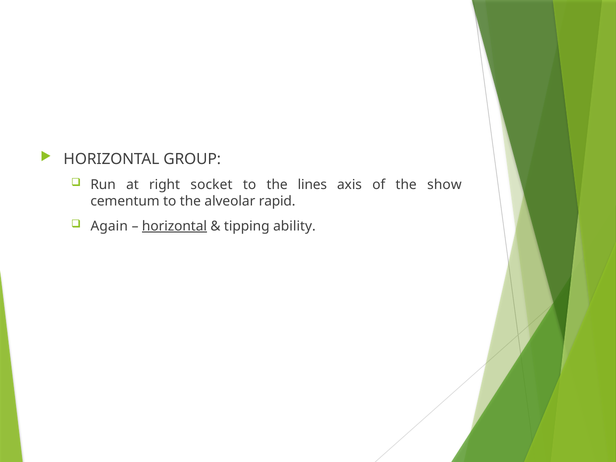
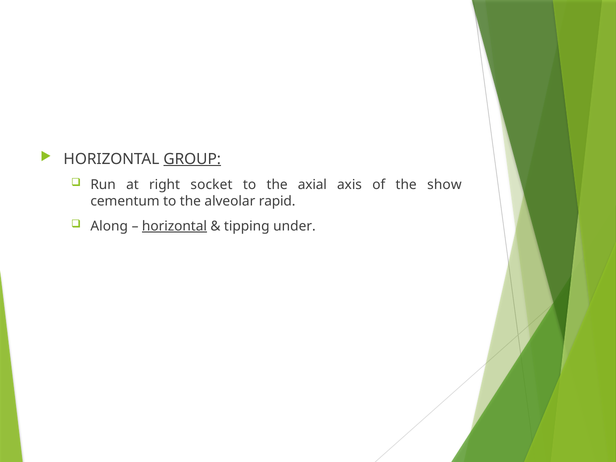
GROUP underline: none -> present
lines: lines -> axial
Again: Again -> Along
ability: ability -> under
